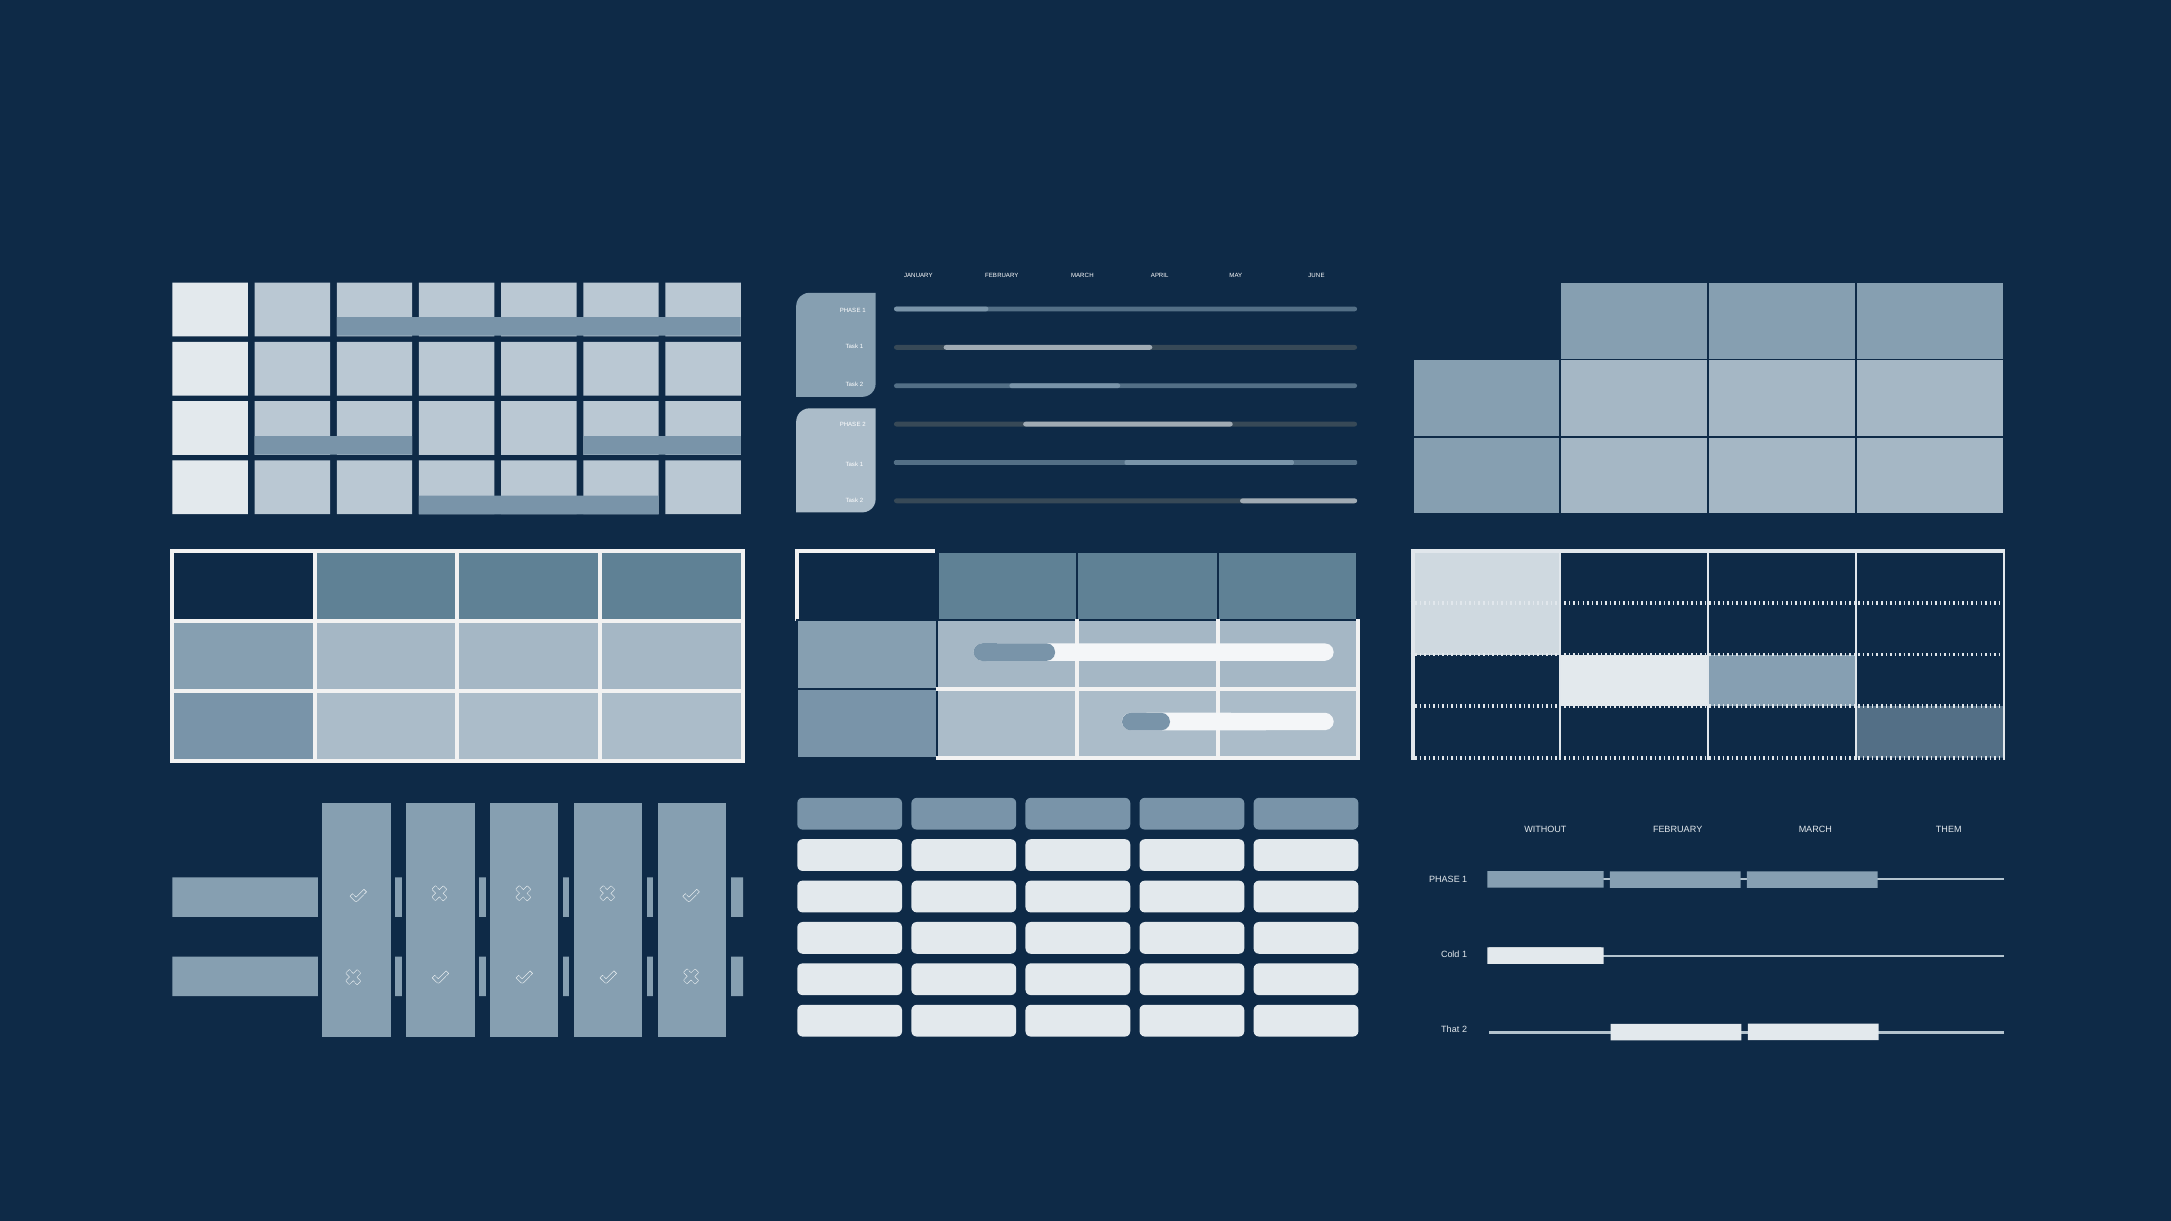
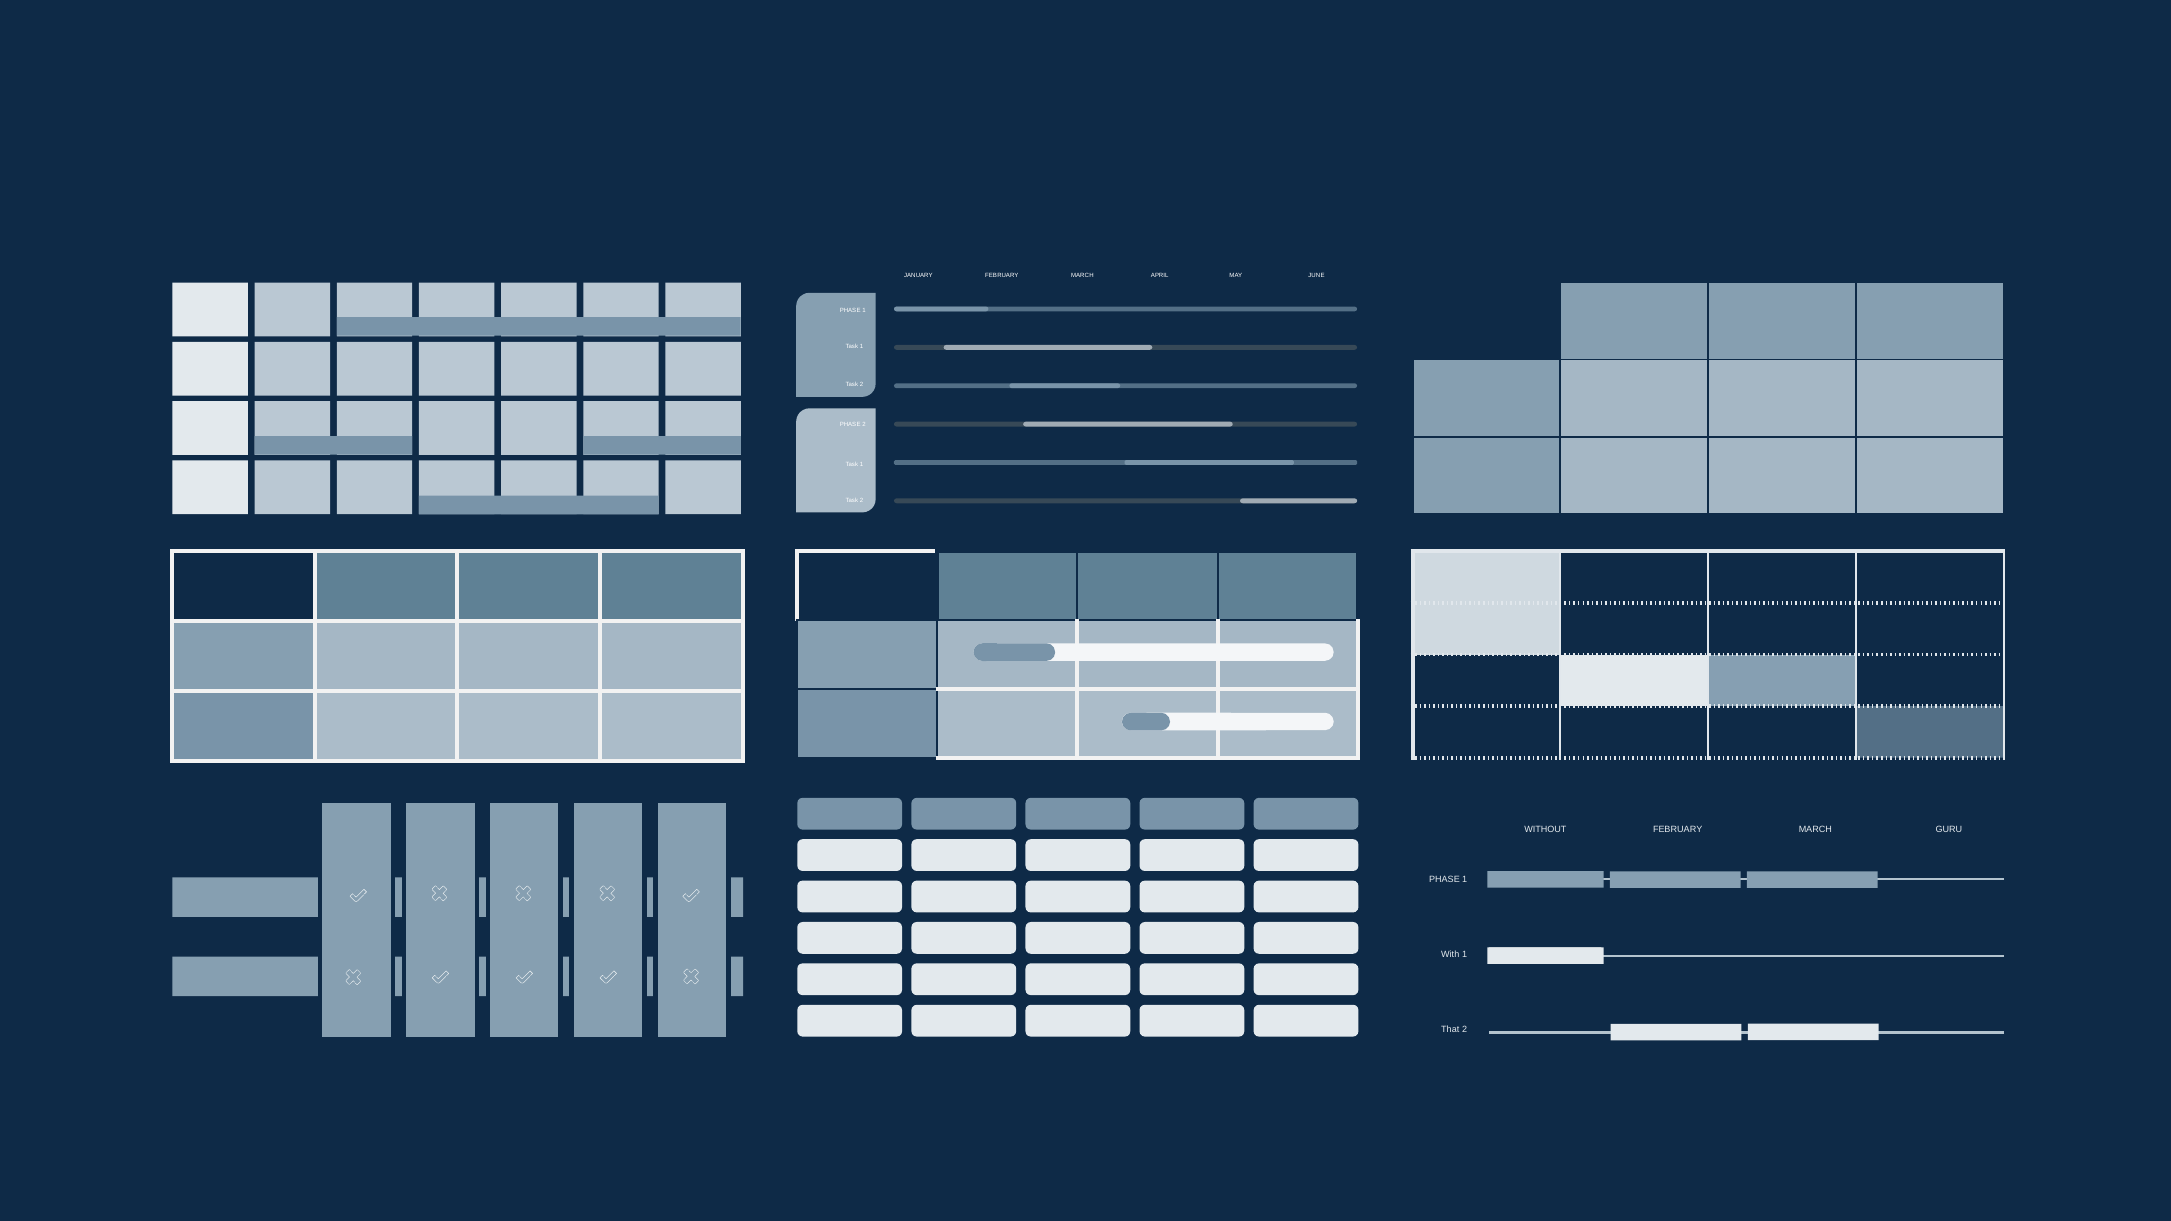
THEM: THEM -> GURU
Cold: Cold -> With
